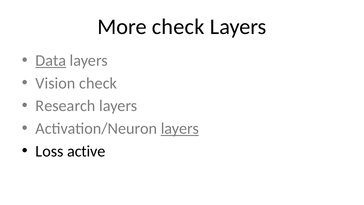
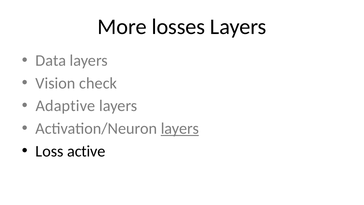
More check: check -> losses
Data underline: present -> none
Research: Research -> Adaptive
